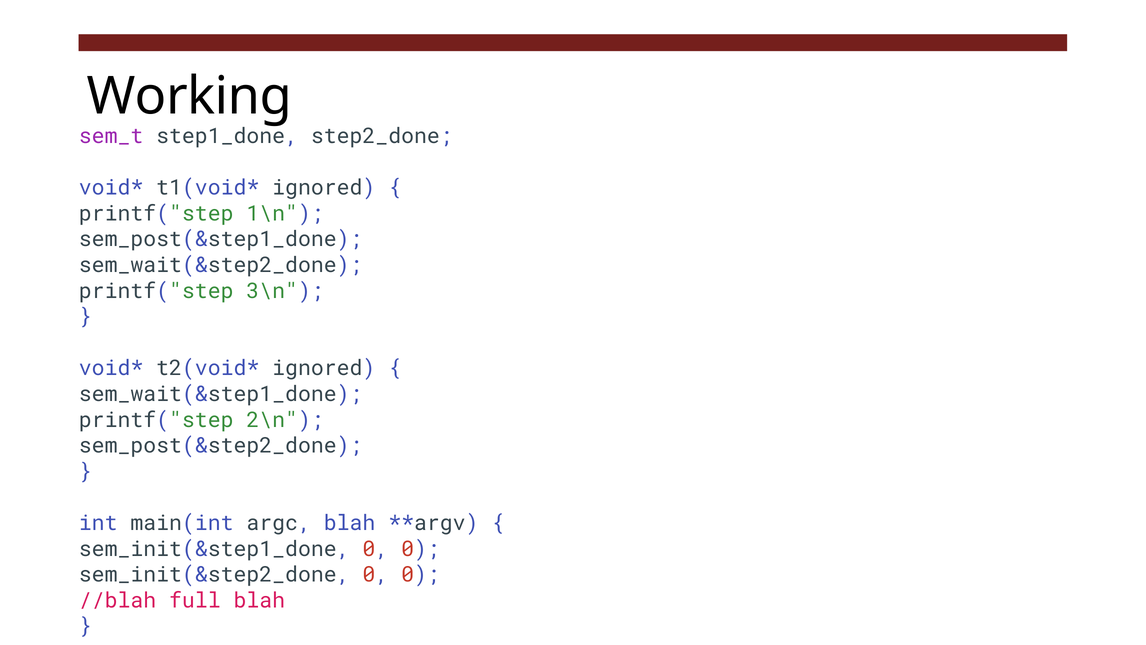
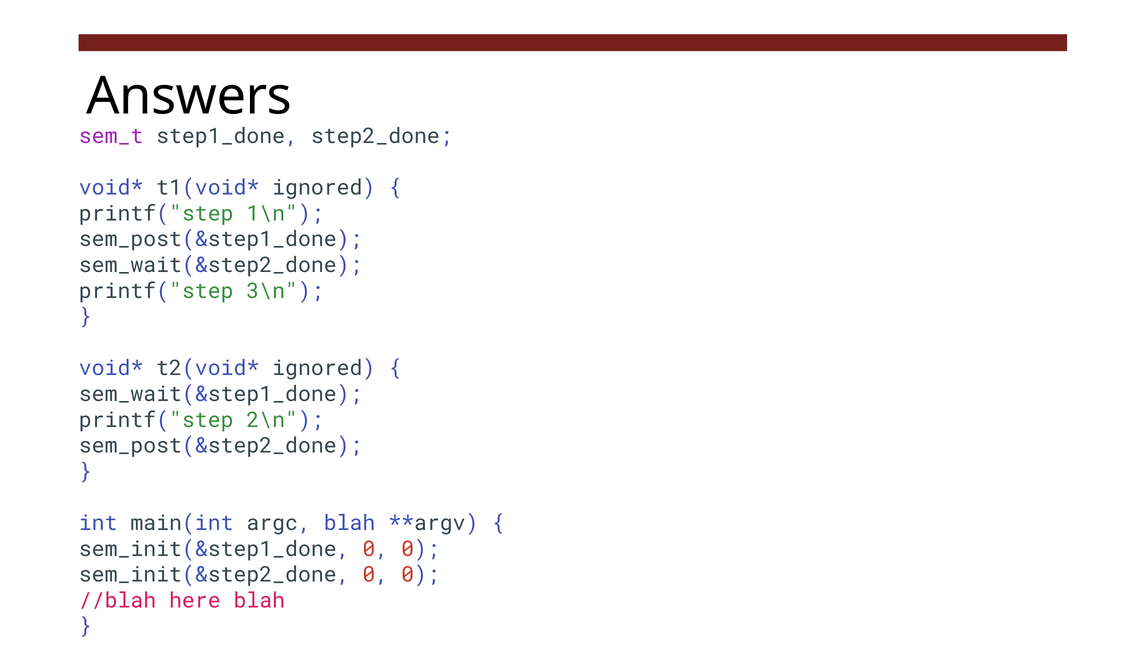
Working: Working -> Answers
full: full -> here
